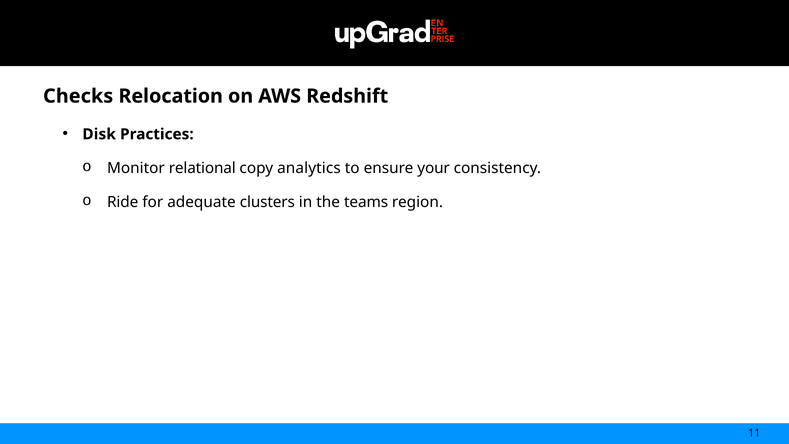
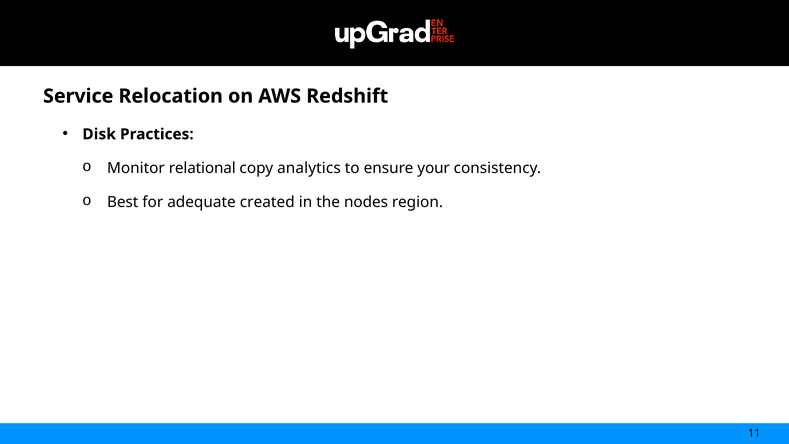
Checks: Checks -> Service
Ride: Ride -> Best
clusters: clusters -> created
teams: teams -> nodes
